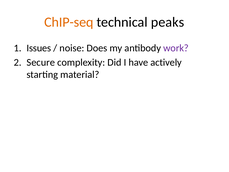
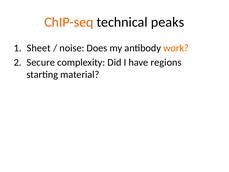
Issues: Issues -> Sheet
work colour: purple -> orange
actively: actively -> regions
